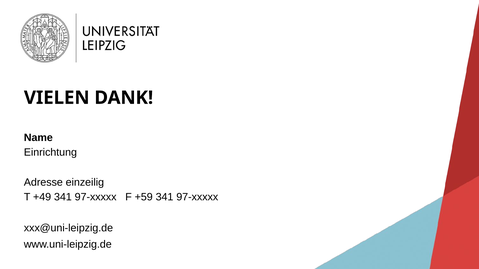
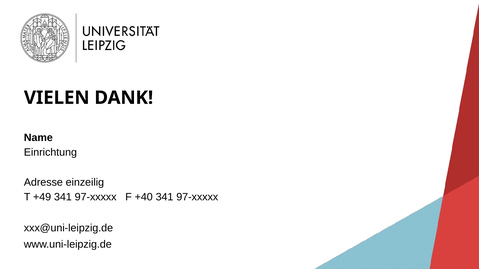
+59: +59 -> +40
